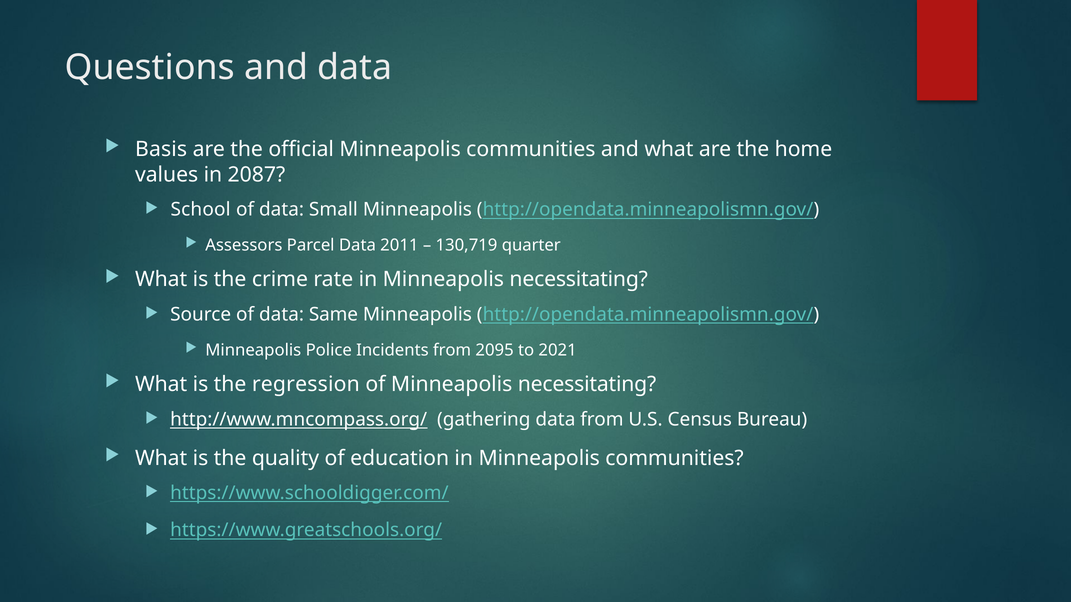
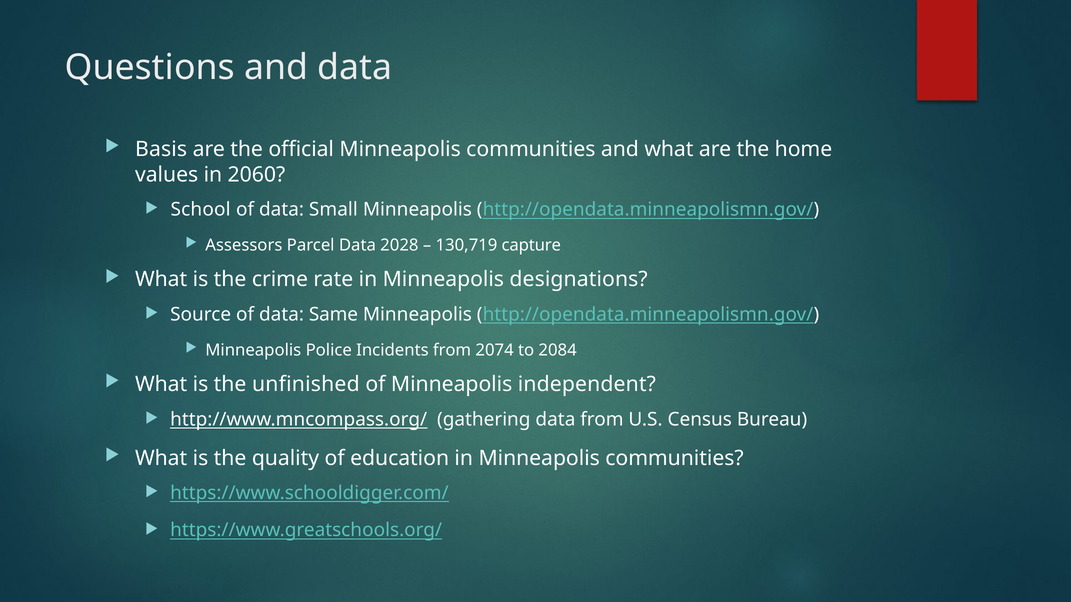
2087: 2087 -> 2060
2011: 2011 -> 2028
quarter: quarter -> capture
in Minneapolis necessitating: necessitating -> designations
2095: 2095 -> 2074
2021: 2021 -> 2084
regression: regression -> unfinished
of Minneapolis necessitating: necessitating -> independent
